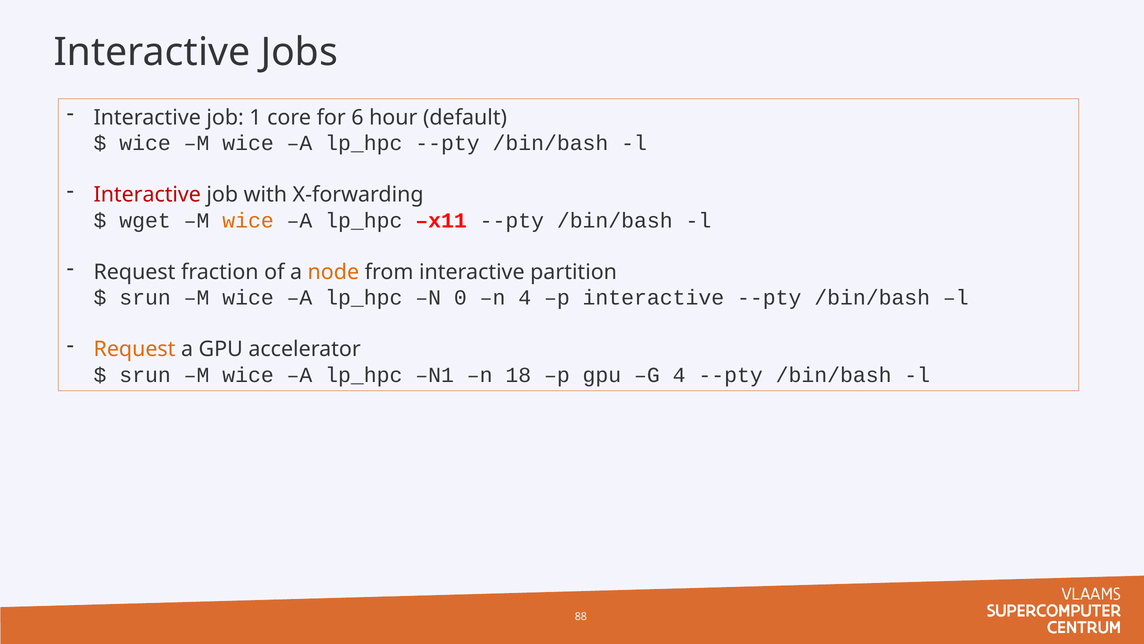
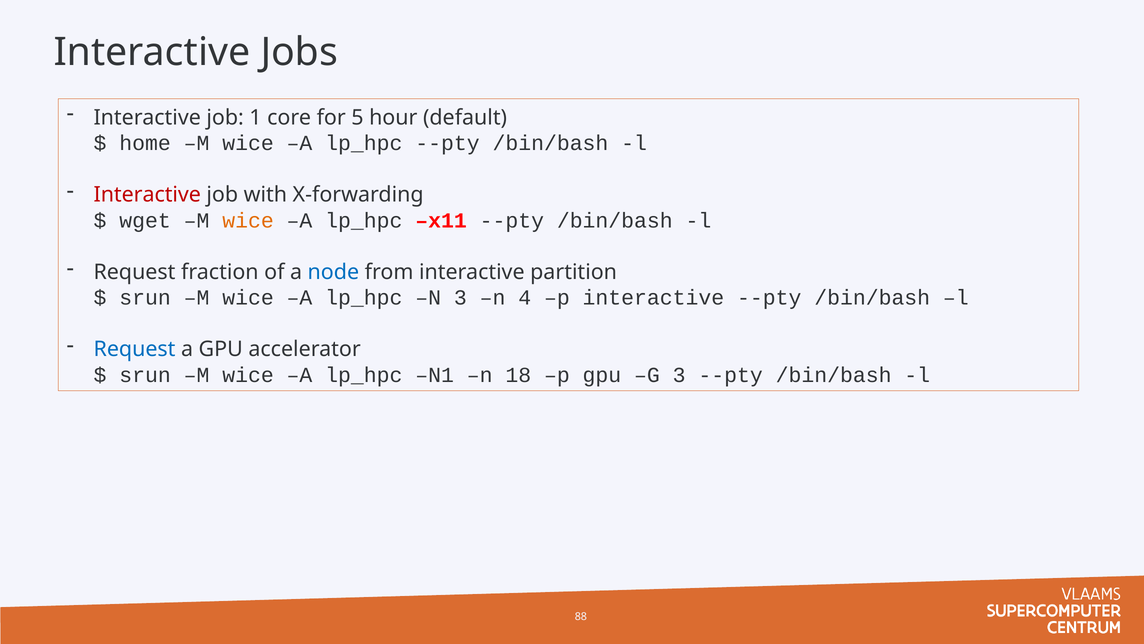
6: 6 -> 5
wice at (145, 143): wice -> home
node colour: orange -> blue
N 0: 0 -> 3
Request at (135, 349) colour: orange -> blue
G 4: 4 -> 3
